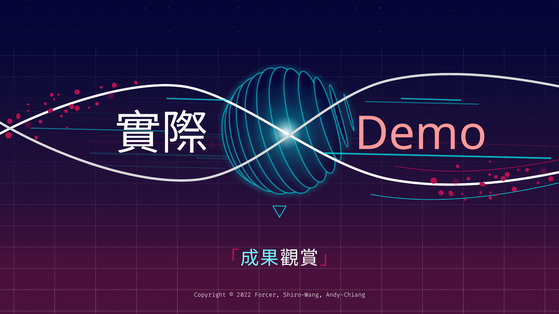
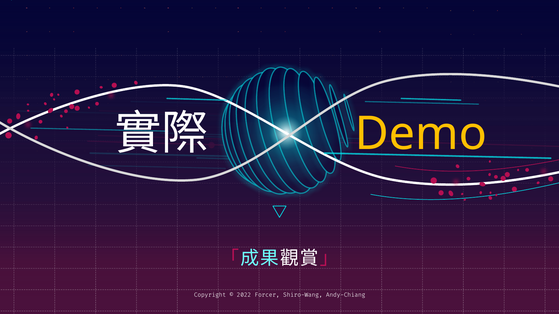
Demo colour: pink -> yellow
